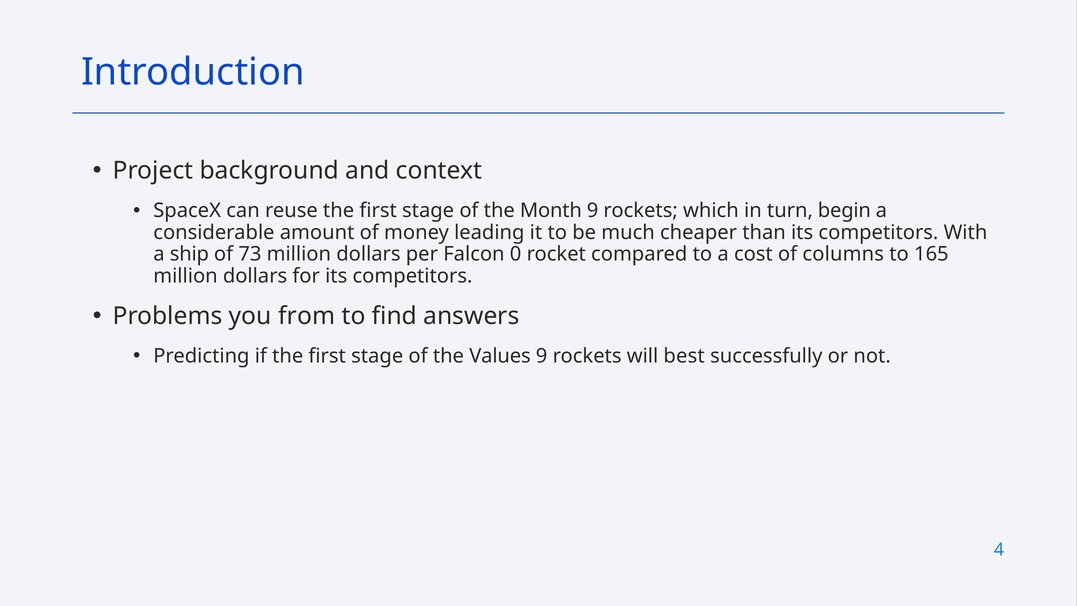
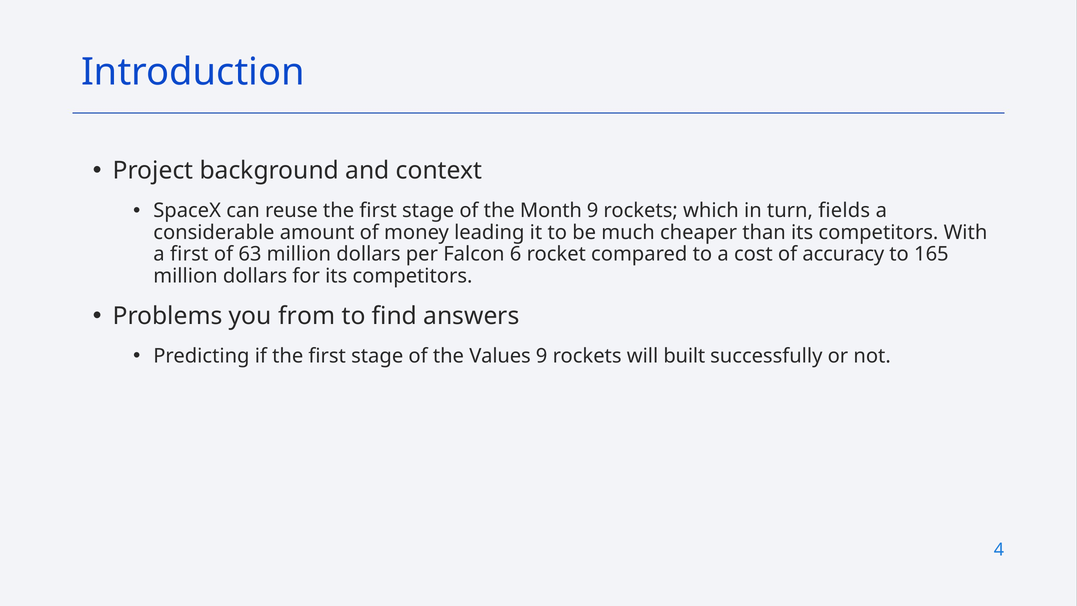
begin: begin -> fields
a ship: ship -> first
73: 73 -> 63
0: 0 -> 6
columns: columns -> accuracy
best: best -> built
